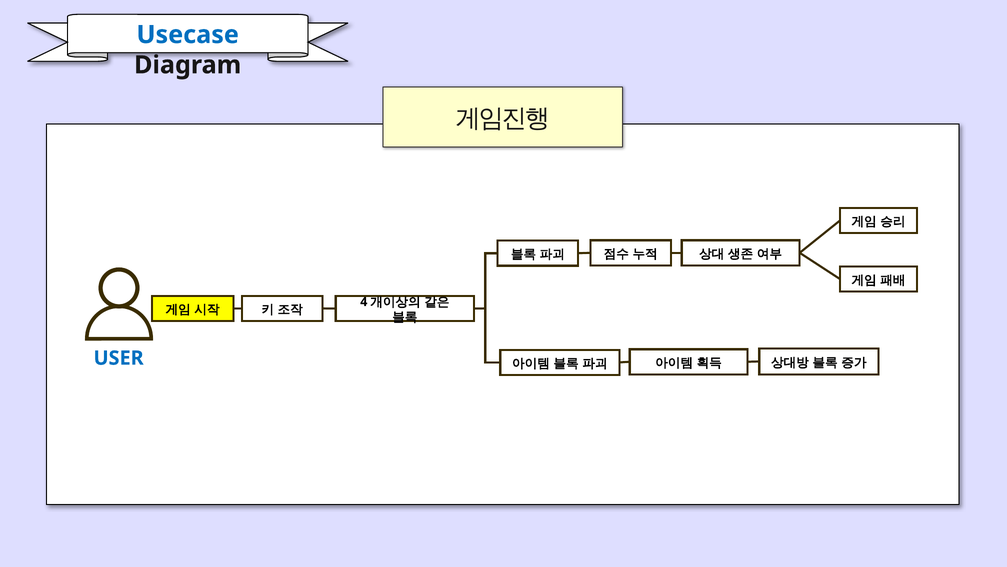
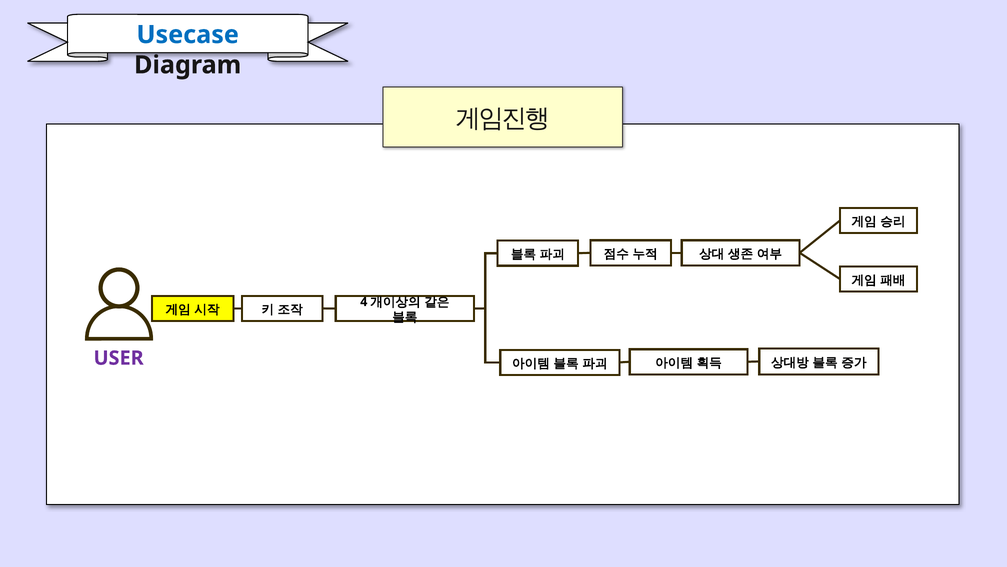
USER colour: blue -> purple
